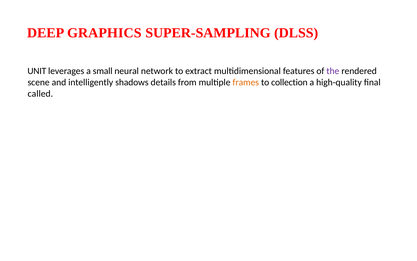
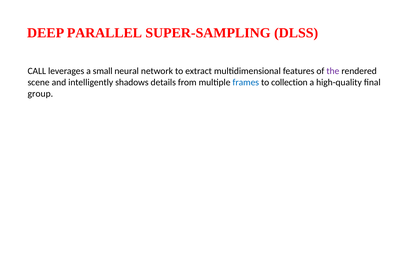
GRAPHICS: GRAPHICS -> PARALLEL
UNIT: UNIT -> CALL
frames colour: orange -> blue
called: called -> group
